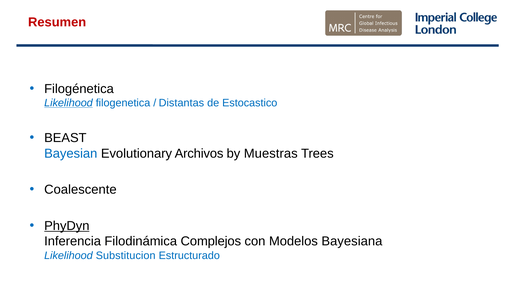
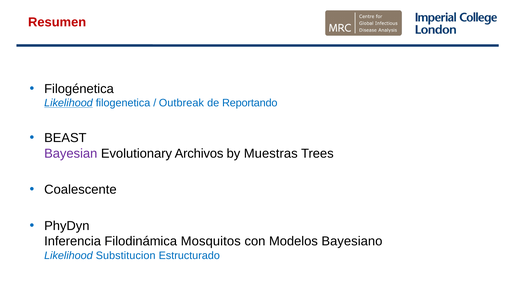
Distantas: Distantas -> Outbreak
Estocastico: Estocastico -> Reportando
Bayesian colour: blue -> purple
PhyDyn underline: present -> none
Complejos: Complejos -> Mosquitos
Bayesiana: Bayesiana -> Bayesiano
